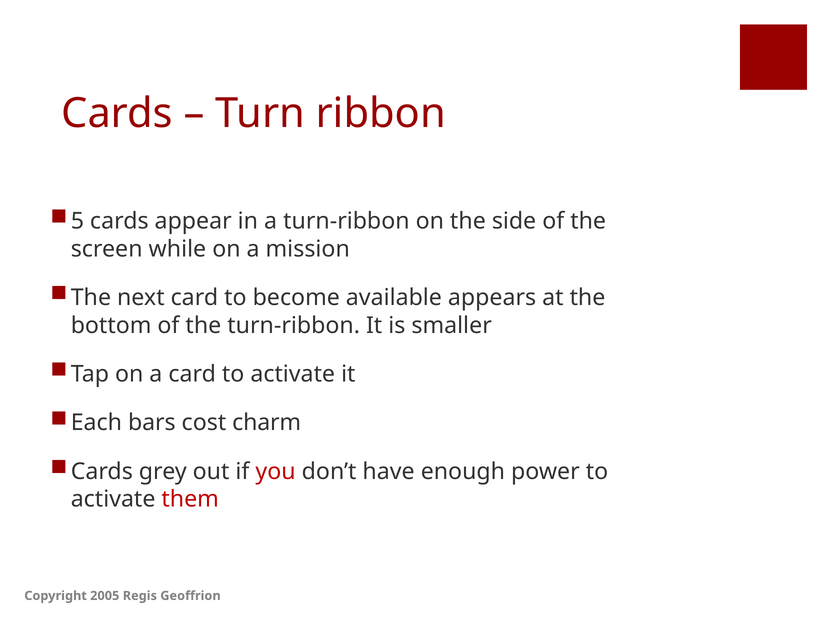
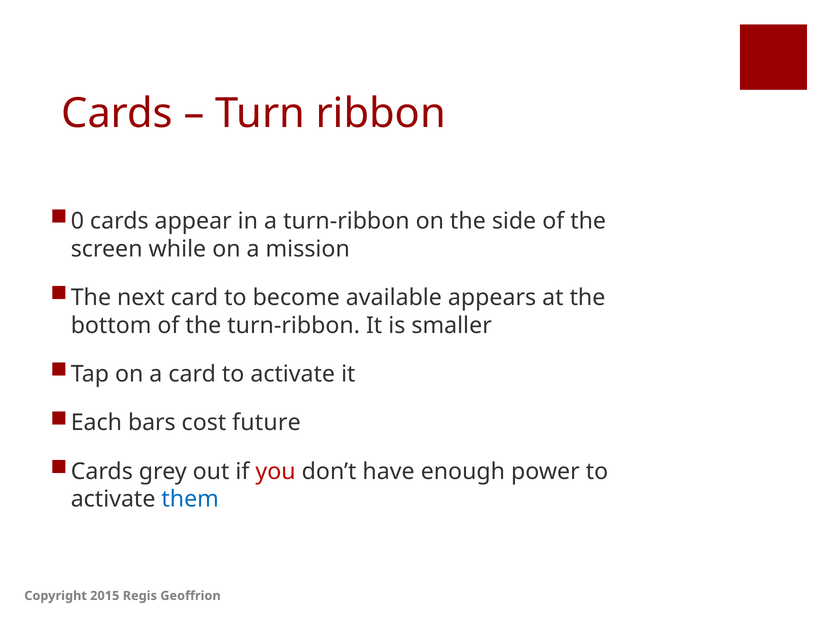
5: 5 -> 0
charm: charm -> future
them colour: red -> blue
2005: 2005 -> 2015
